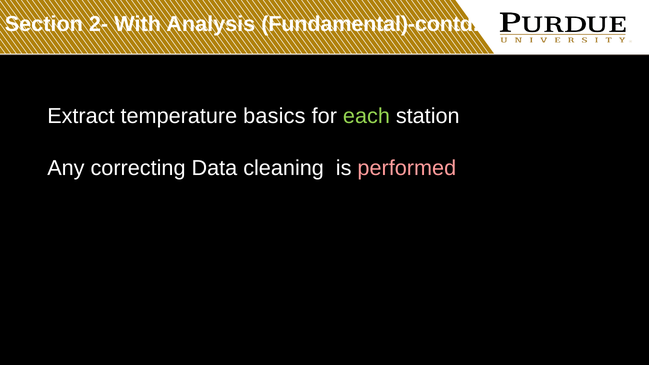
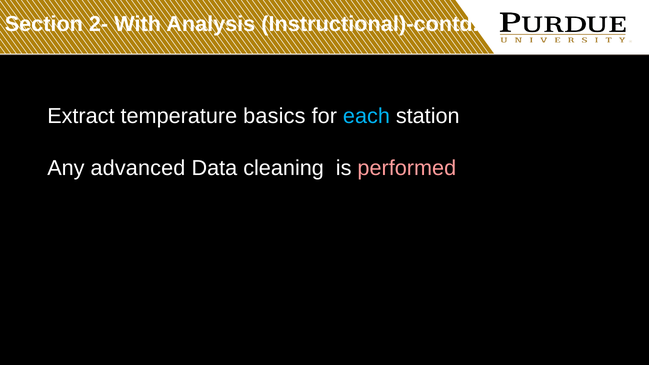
Fundamental)-contd: Fundamental)-contd -> Instructional)-contd
each colour: light green -> light blue
correcting: correcting -> advanced
